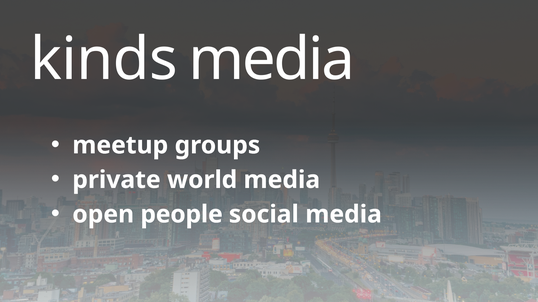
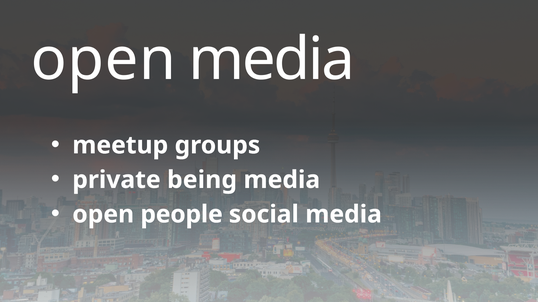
kinds at (104, 60): kinds -> open
world: world -> being
